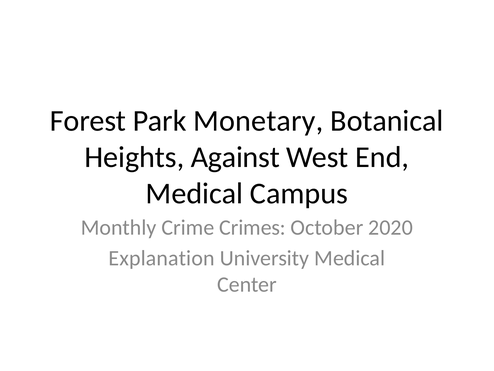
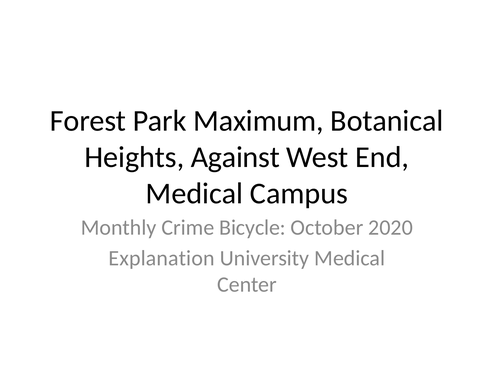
Monetary: Monetary -> Maximum
Crimes: Crimes -> Bicycle
